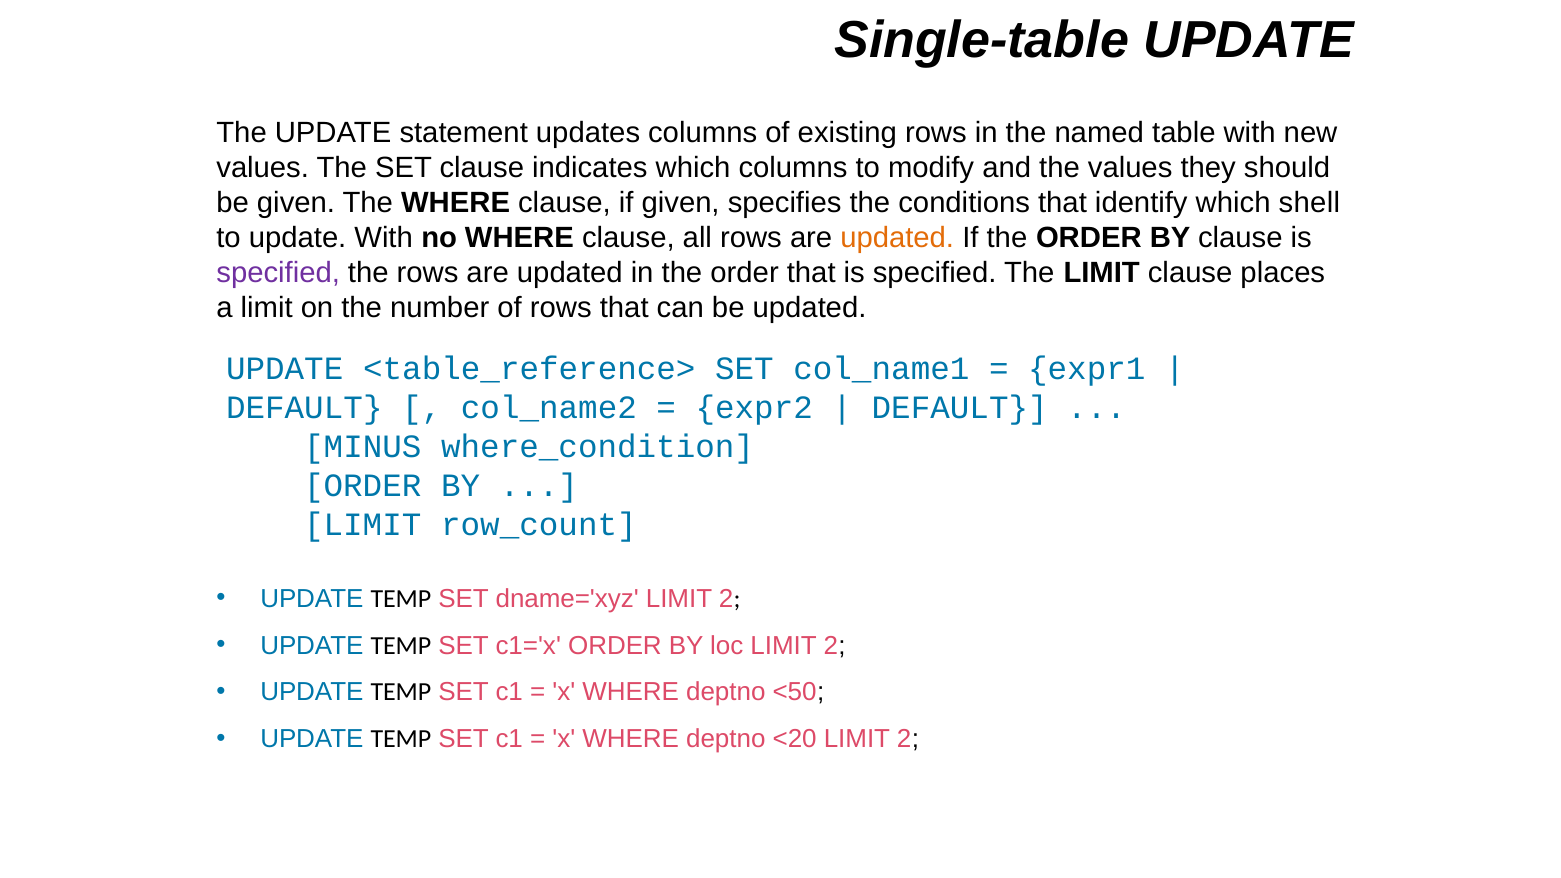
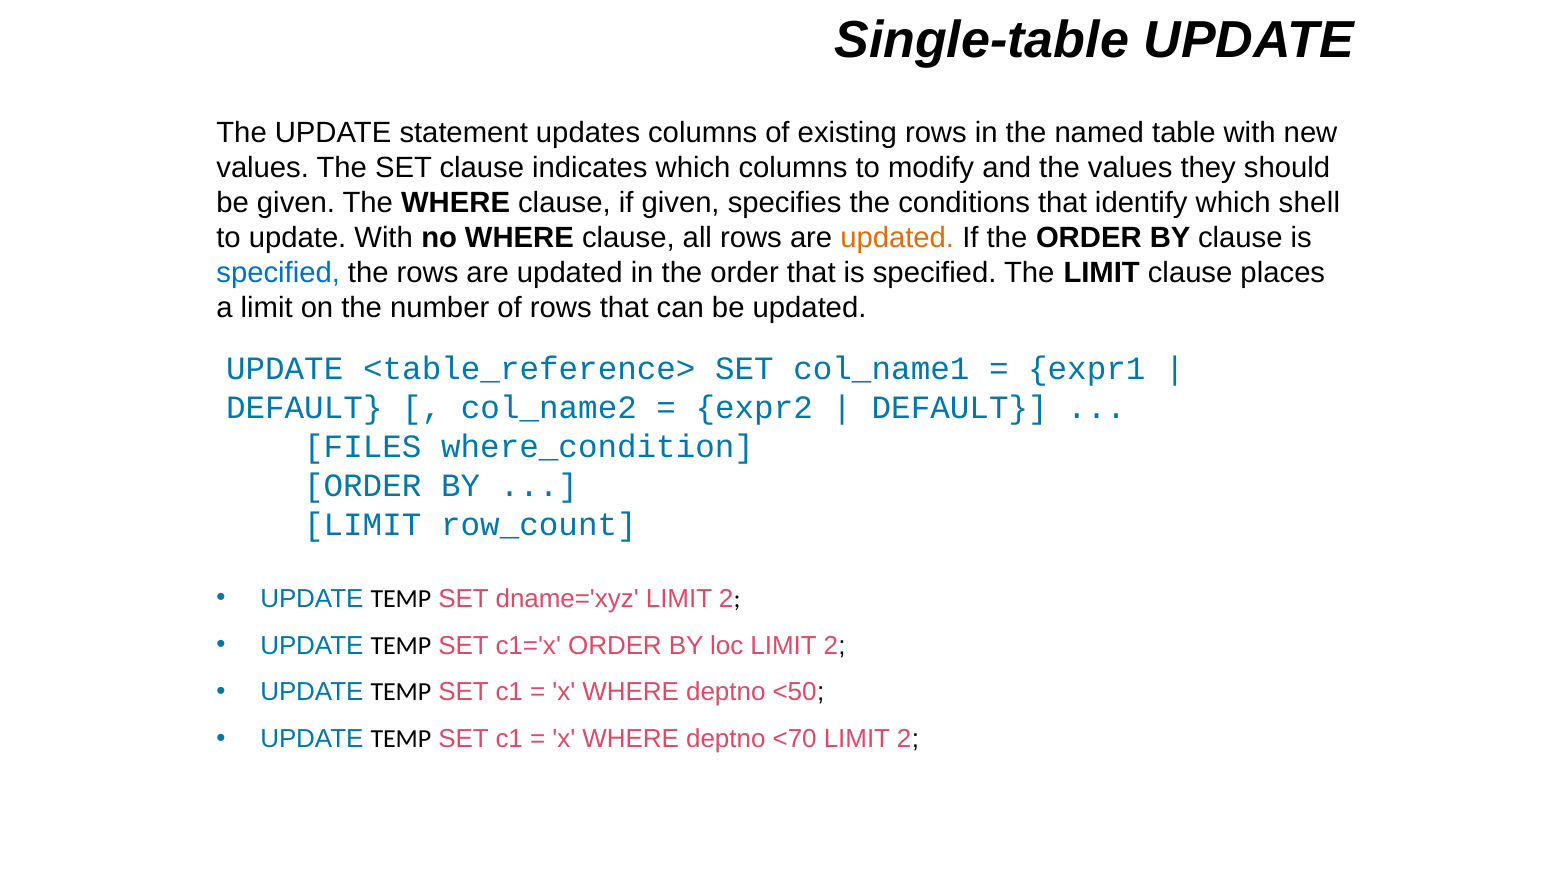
specified at (278, 273) colour: purple -> blue
MINUS: MINUS -> FILES
<20: <20 -> <70
